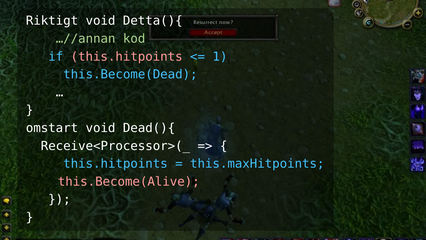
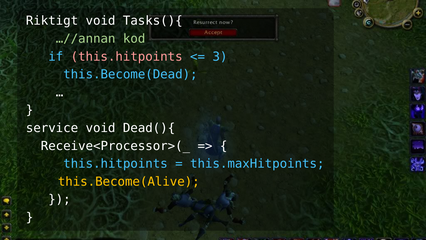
Detta(){: Detta(){ -> Tasks(){
1: 1 -> 3
omstart: omstart -> service
this.Become(Alive colour: pink -> yellow
